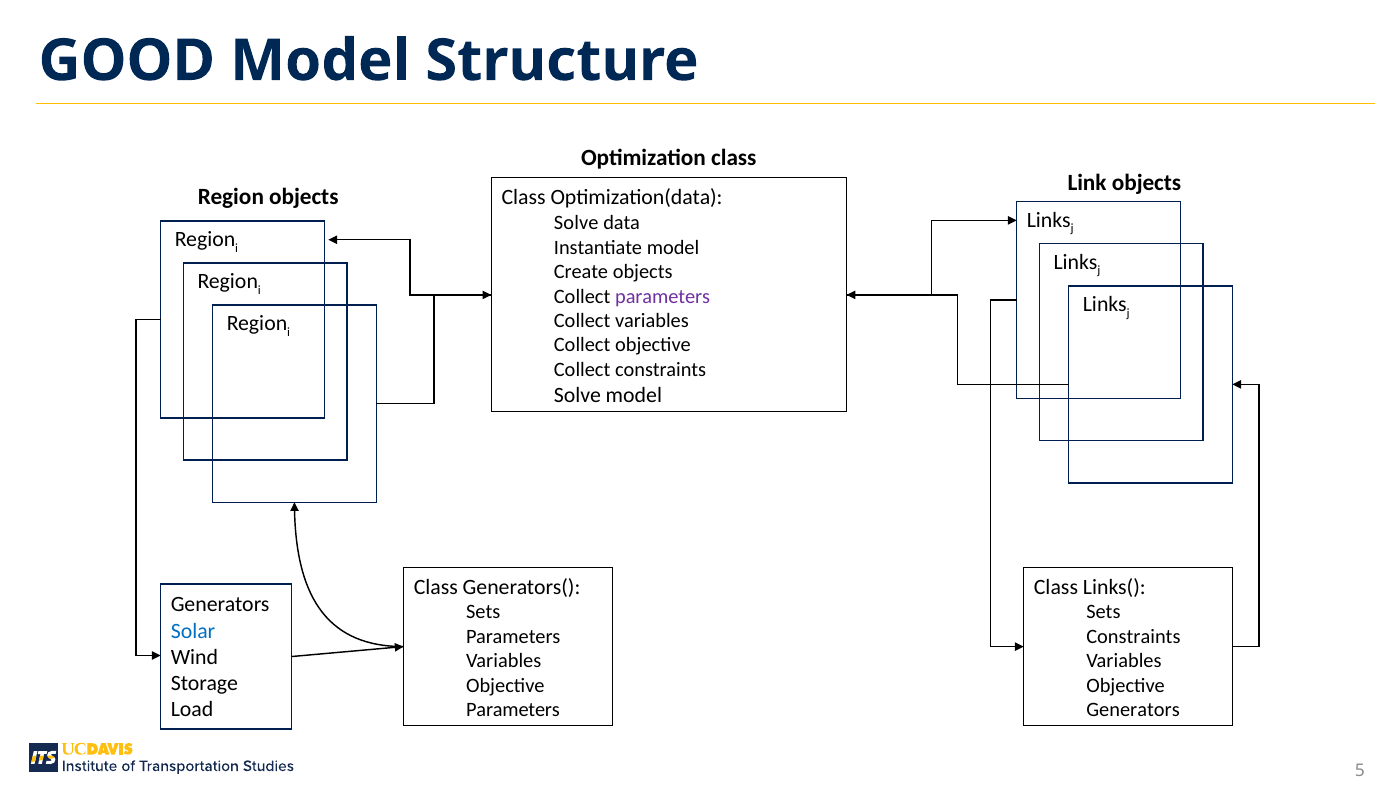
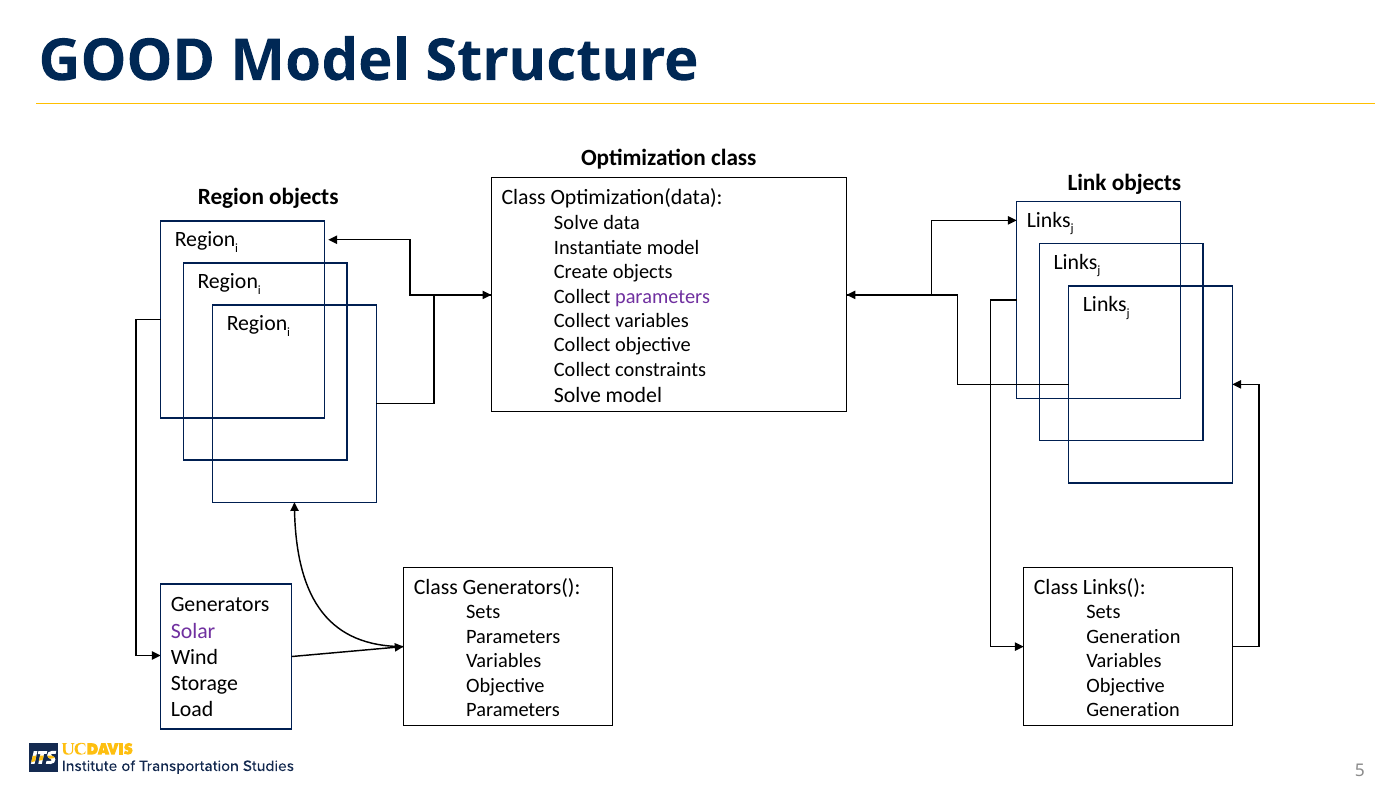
Solar colour: blue -> purple
Constraints at (1133, 636): Constraints -> Generation
Generators at (1133, 710): Generators -> Generation
